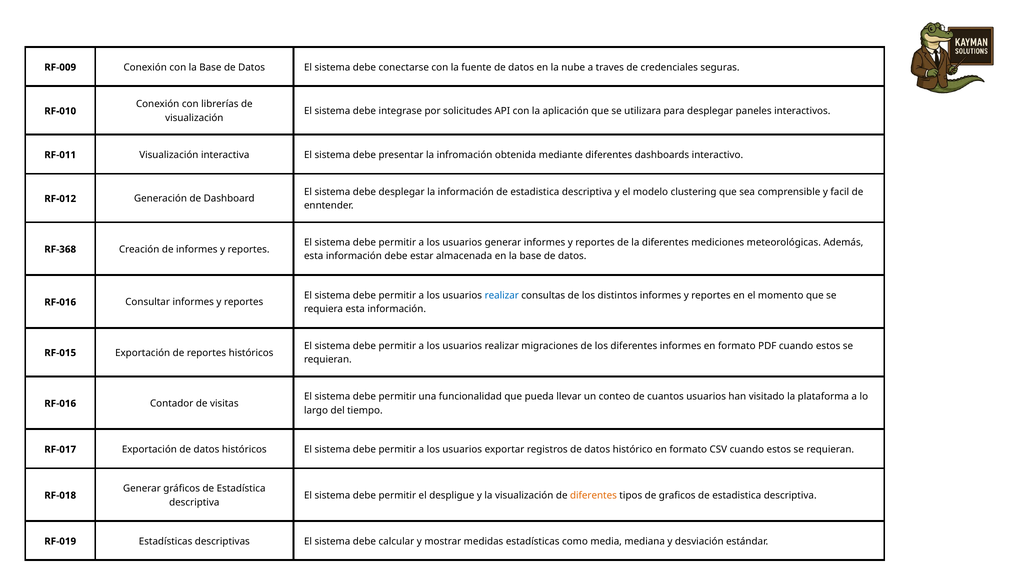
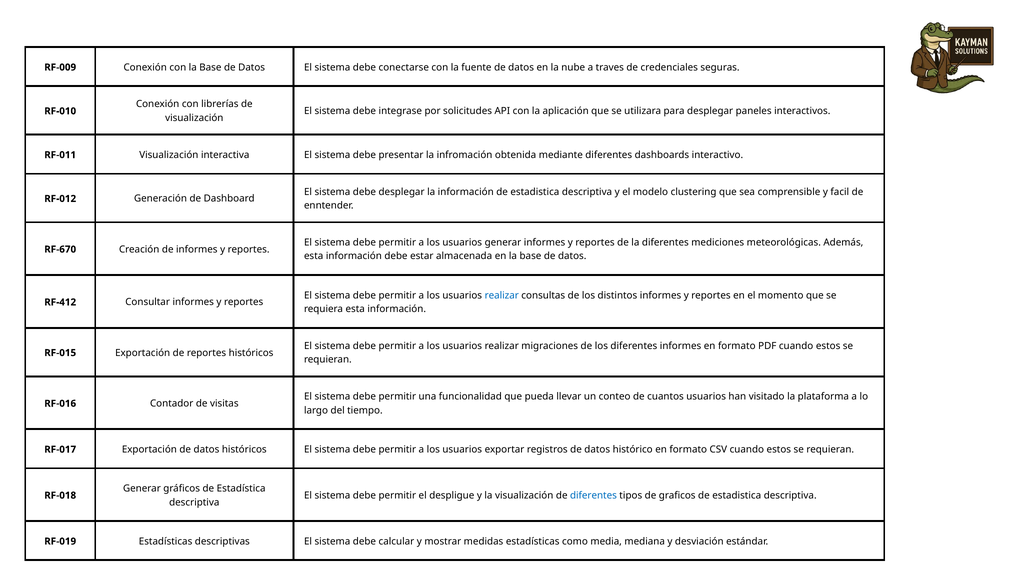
RF-368: RF-368 -> RF-670
RF-016 at (60, 302): RF-016 -> RF-412
diferentes at (593, 495) colour: orange -> blue
